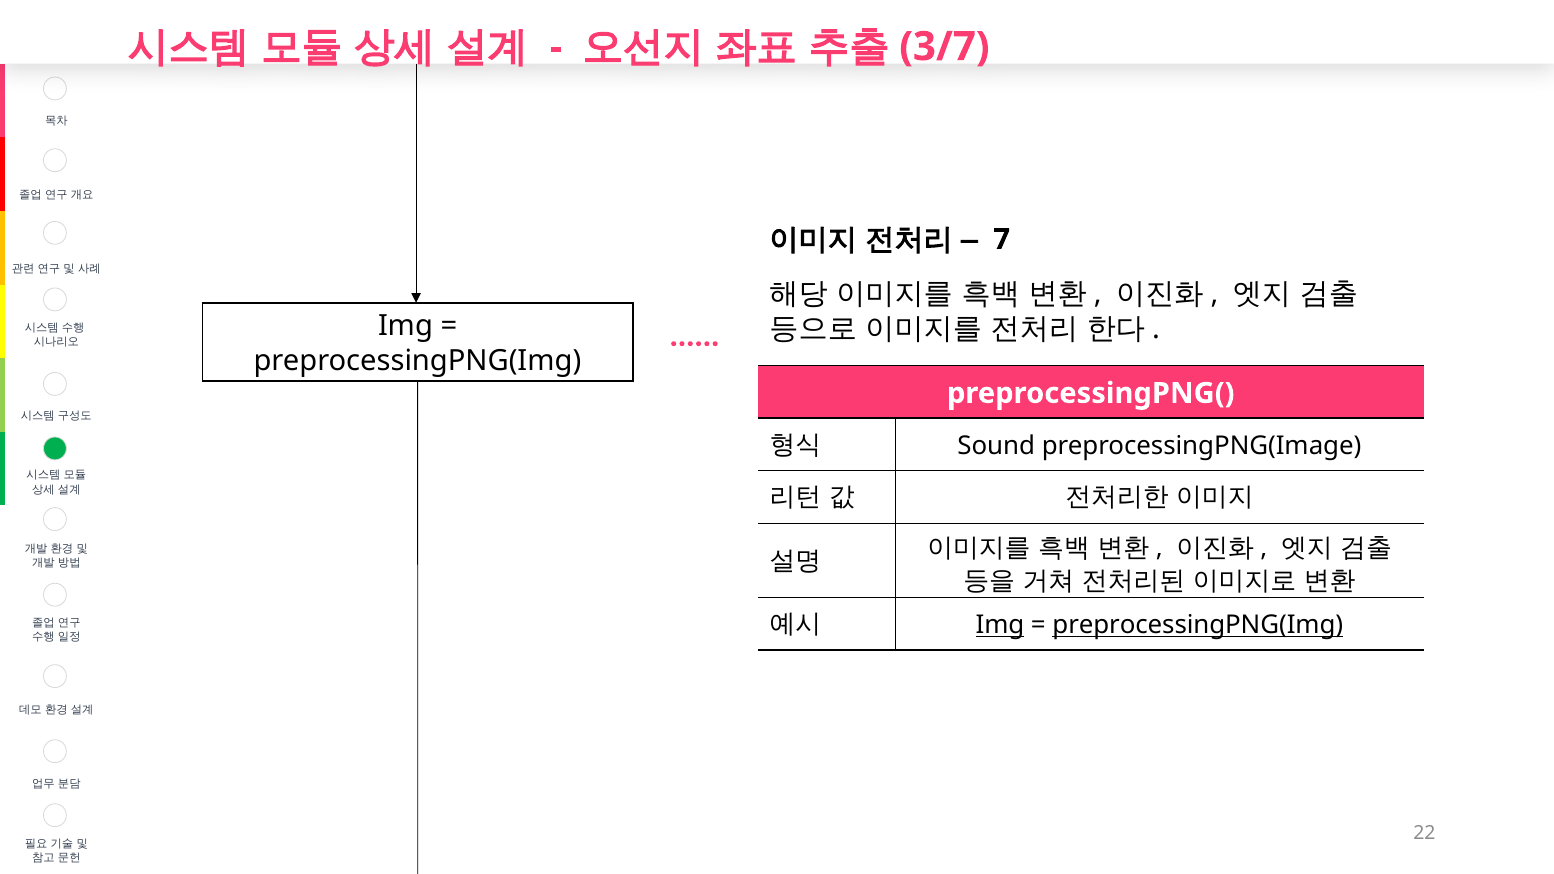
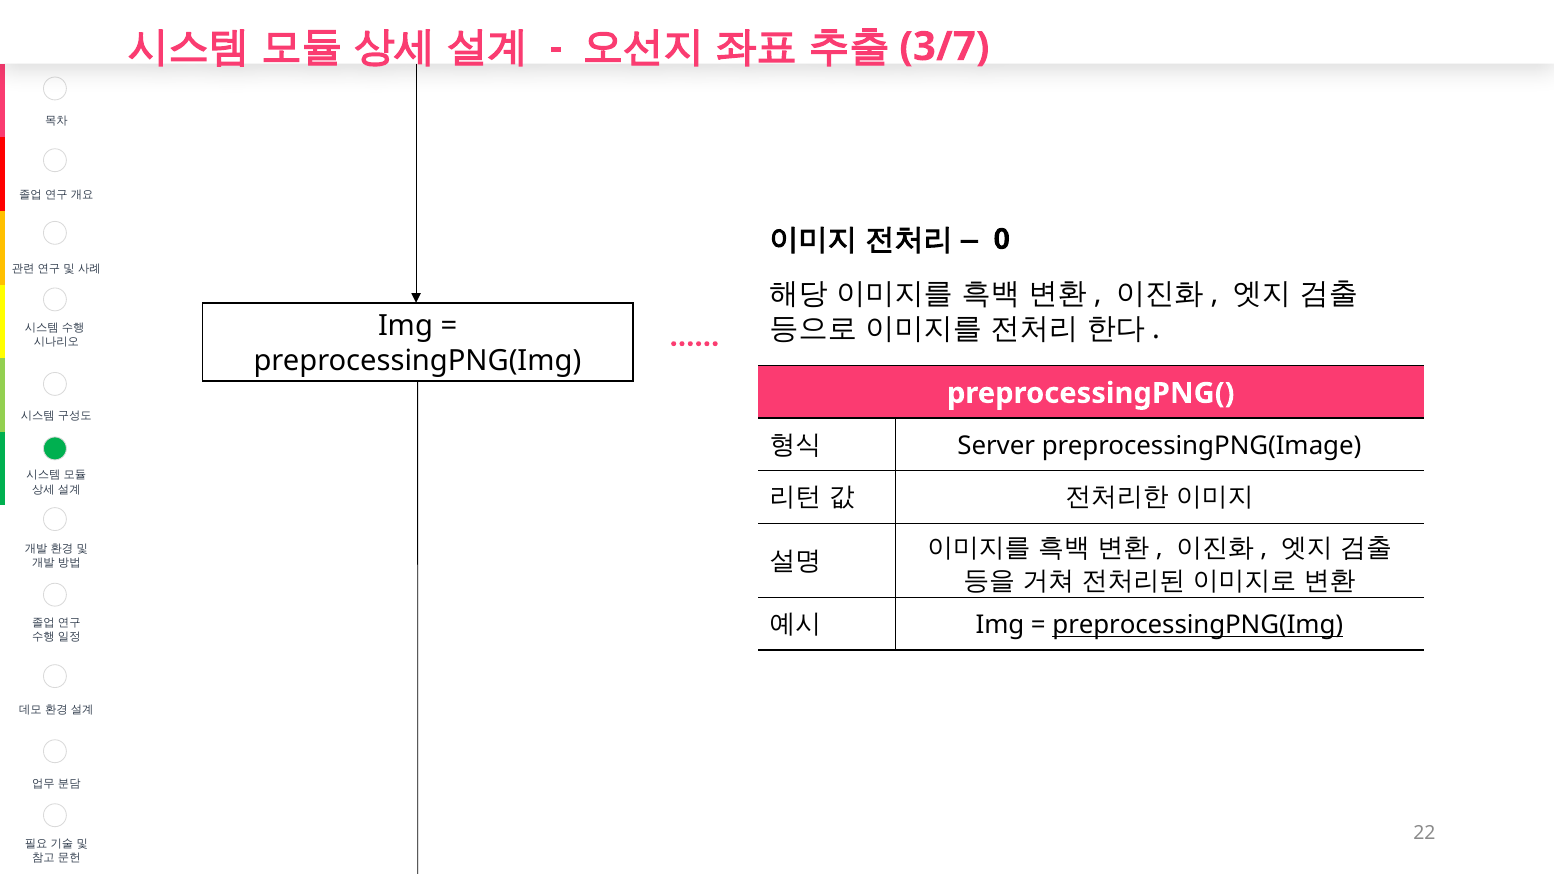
7: 7 -> 0
Sound: Sound -> Server
Img at (1000, 625) underline: present -> none
